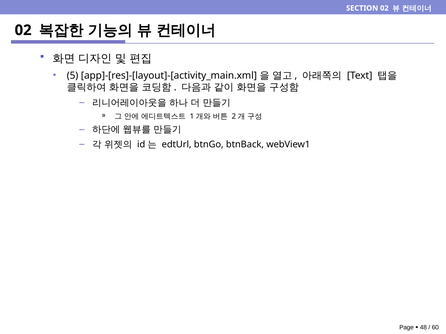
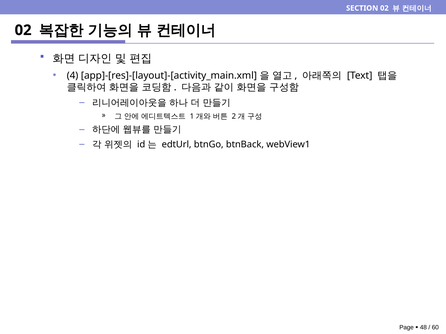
5: 5 -> 4
